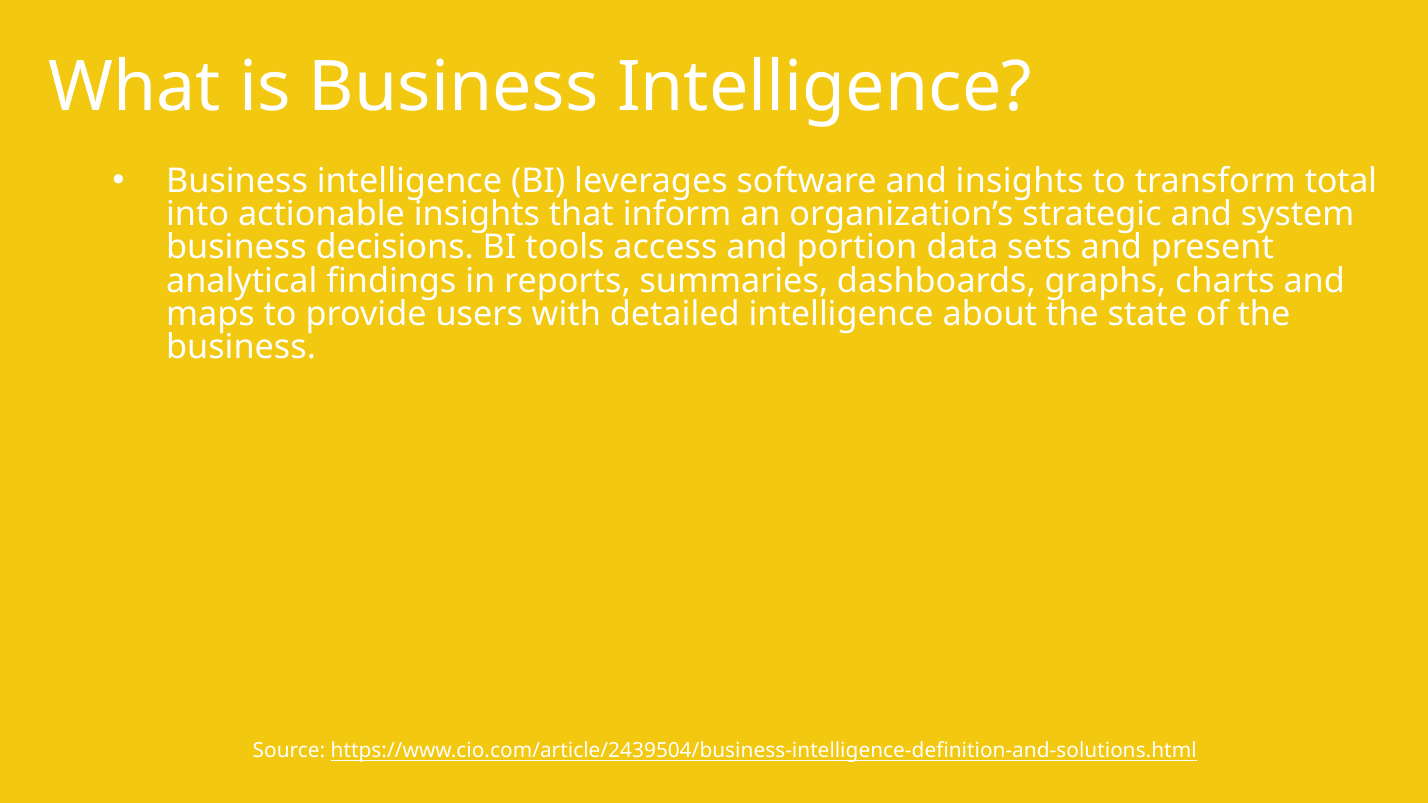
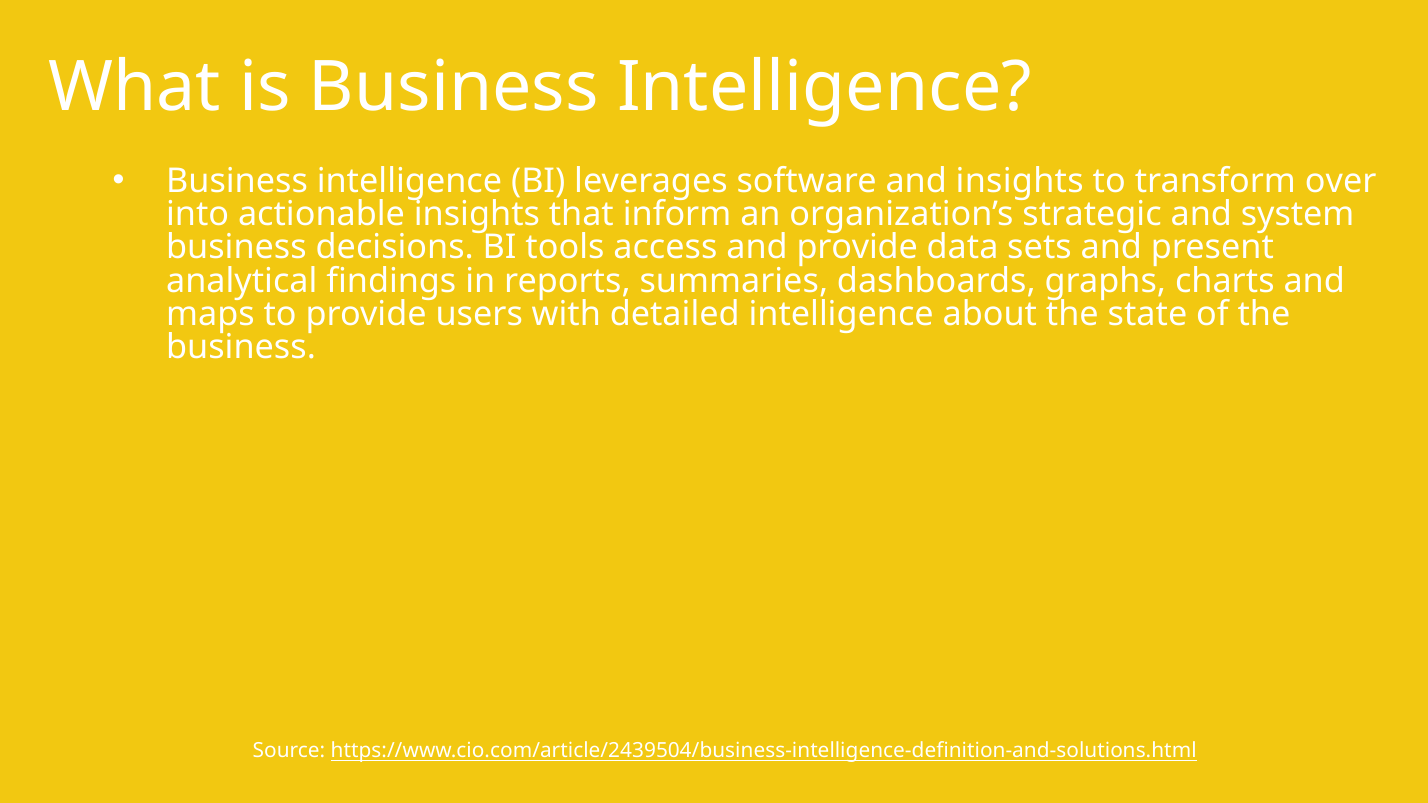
total: total -> over
and portion: portion -> provide
